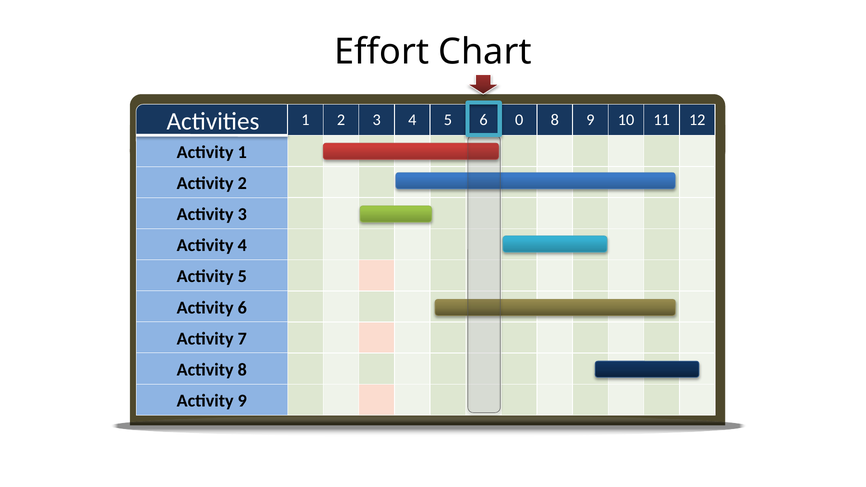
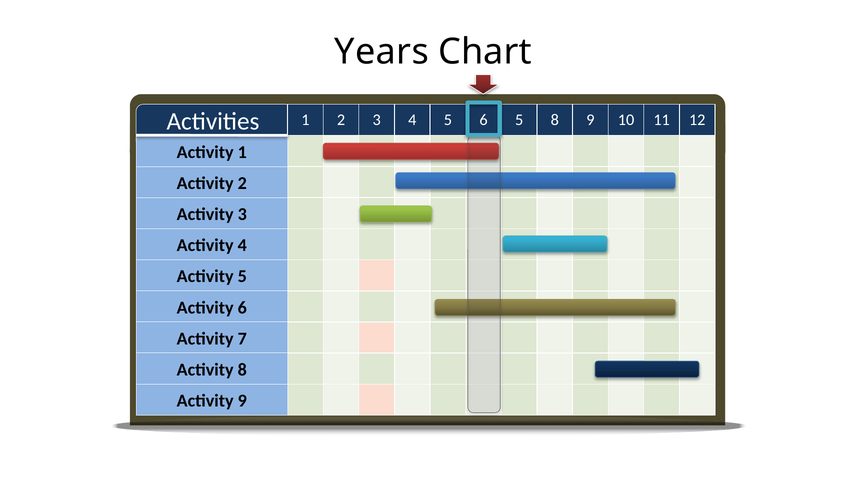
Effort: Effort -> Years
0 at (519, 120): 0 -> 5
